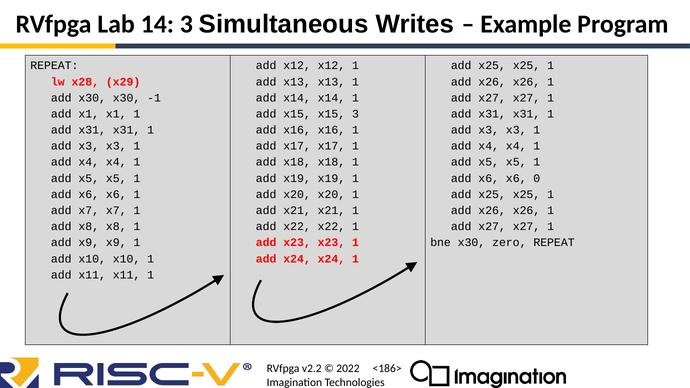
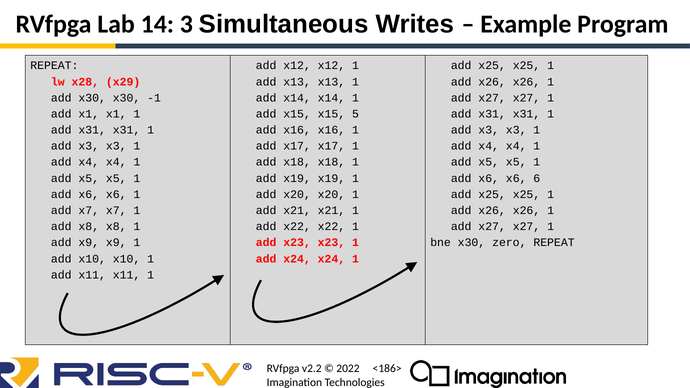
x15 3: 3 -> 5
0: 0 -> 6
